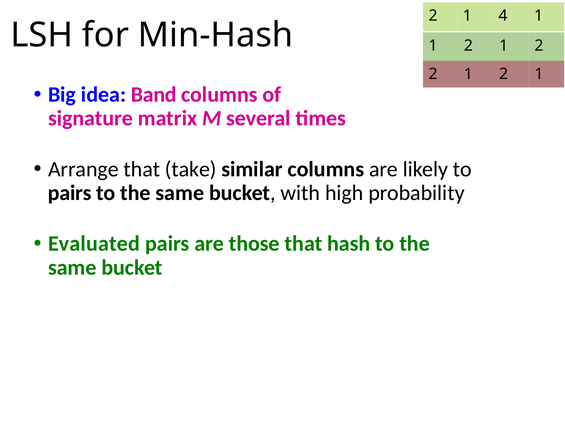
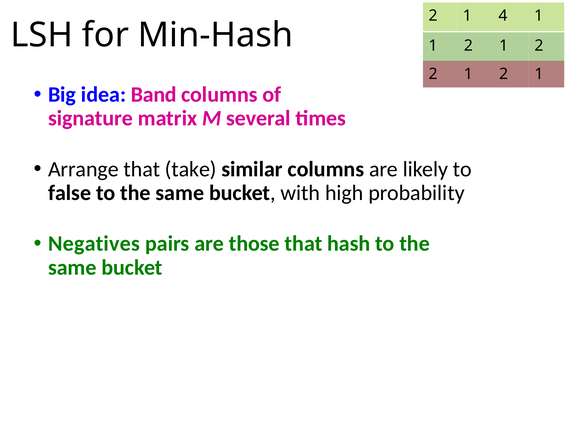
pairs at (70, 193): pairs -> false
Evaluated: Evaluated -> Negatives
